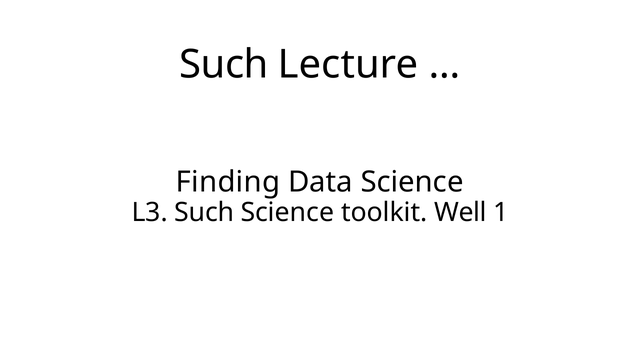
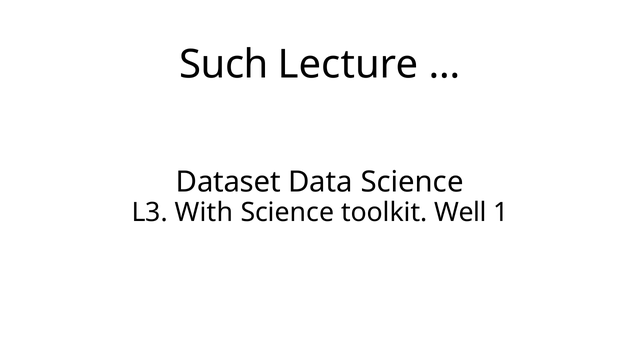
Finding: Finding -> Dataset
L3 Such: Such -> With
